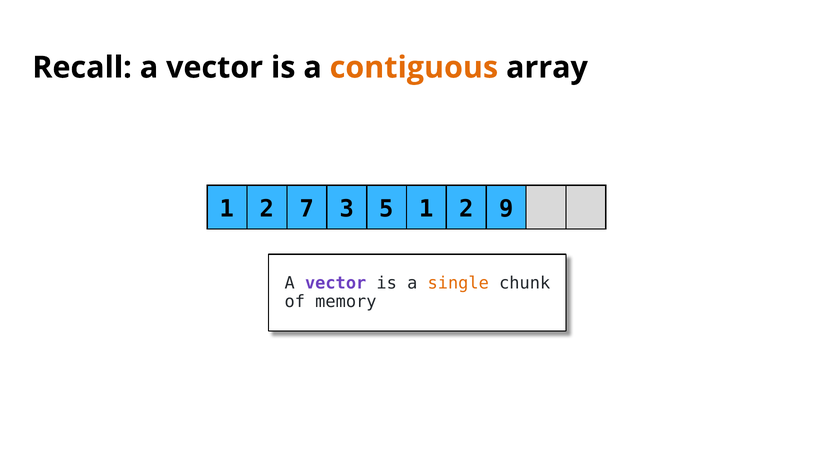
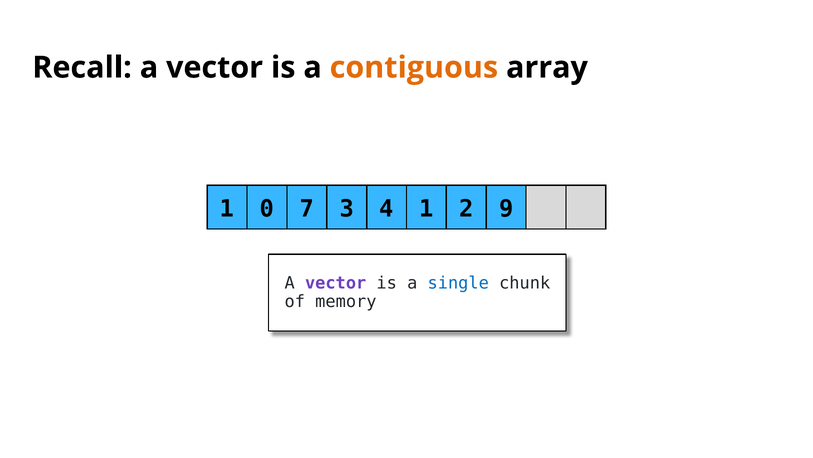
2 at (267, 208): 2 -> 0
5: 5 -> 4
single colour: orange -> blue
